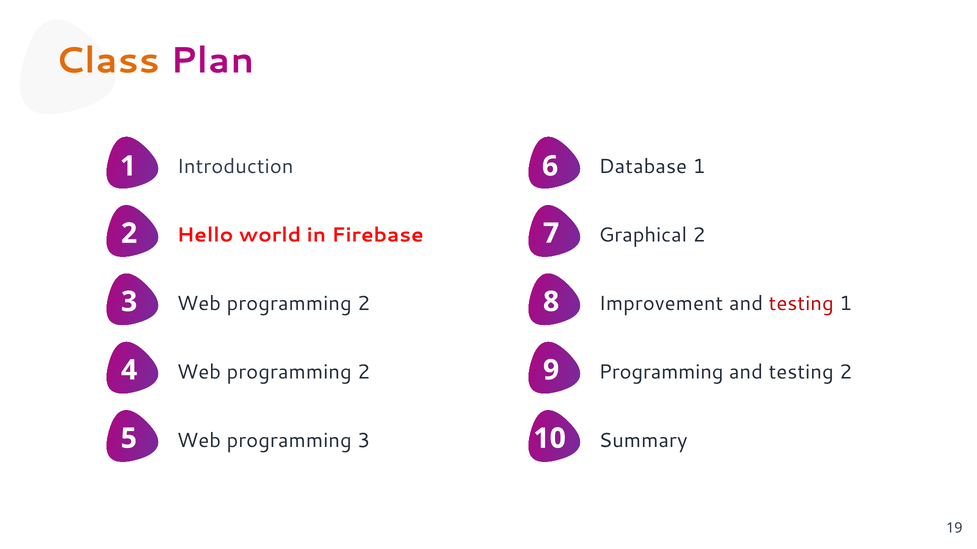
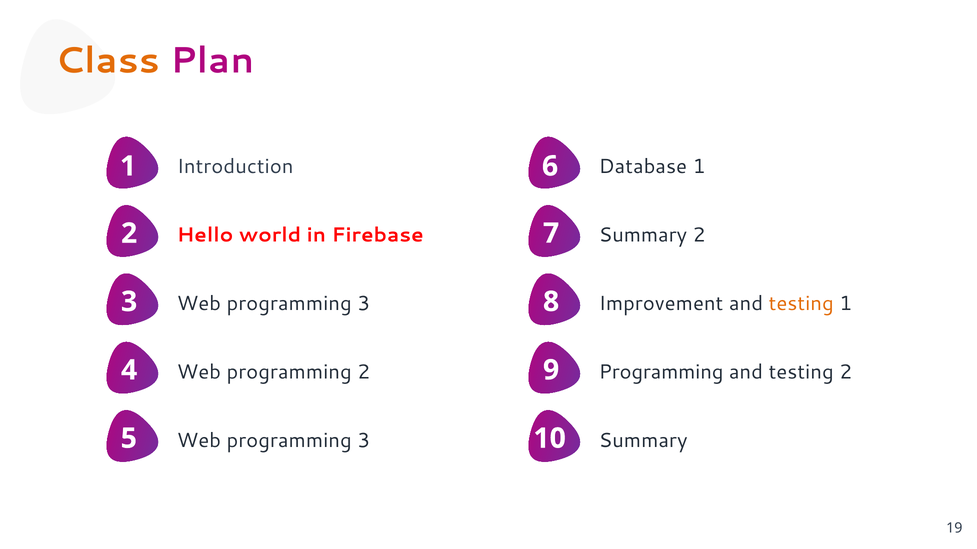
Graphical at (643, 235): Graphical -> Summary
2 at (364, 304): 2 -> 3
testing at (801, 304) colour: red -> orange
